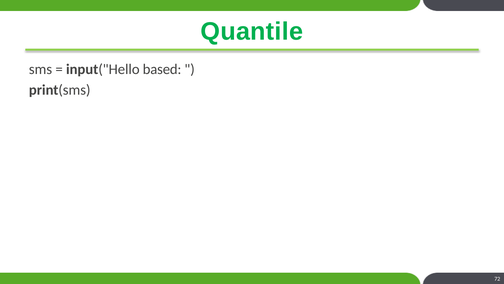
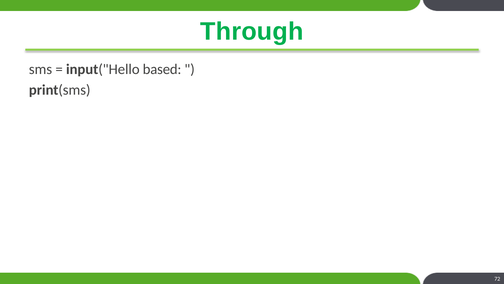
Quantile: Quantile -> Through
